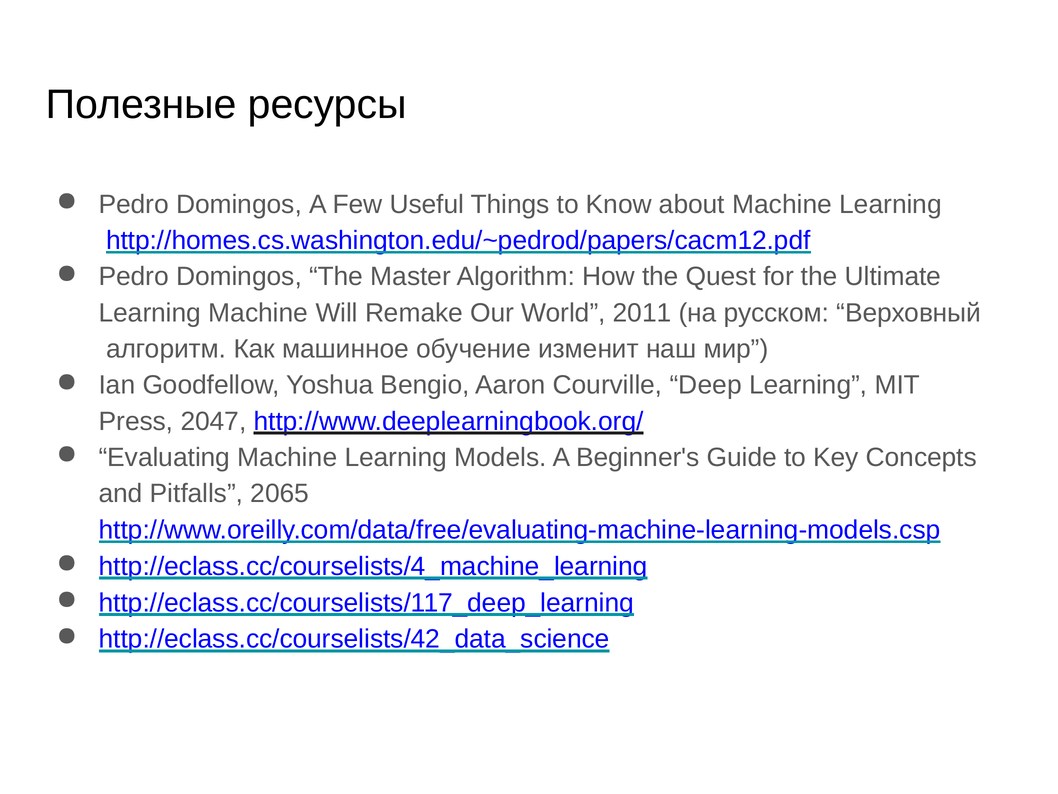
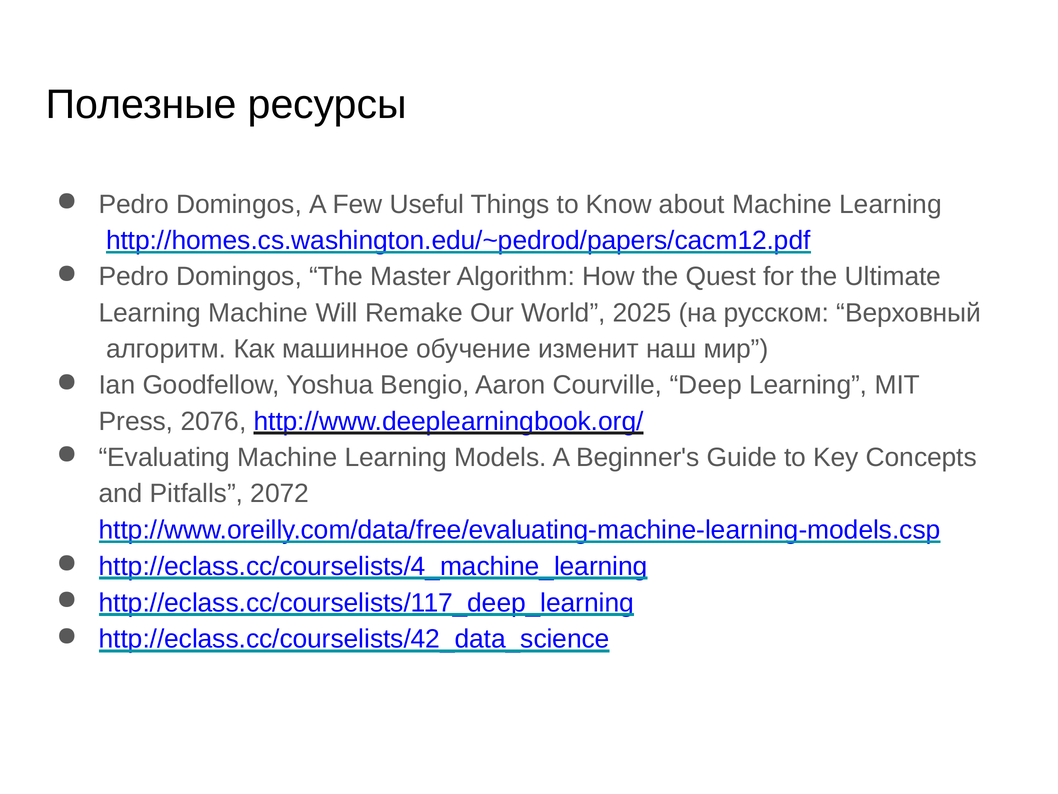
2011: 2011 -> 2025
2047: 2047 -> 2076
2065: 2065 -> 2072
